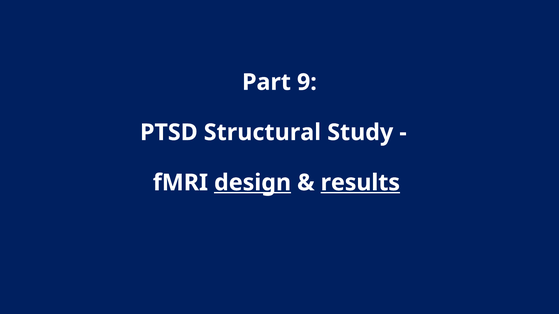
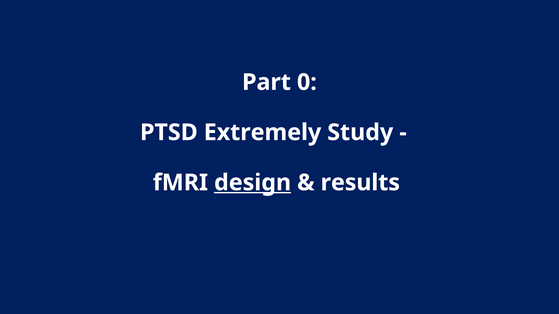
9: 9 -> 0
Structural: Structural -> Extremely
results underline: present -> none
